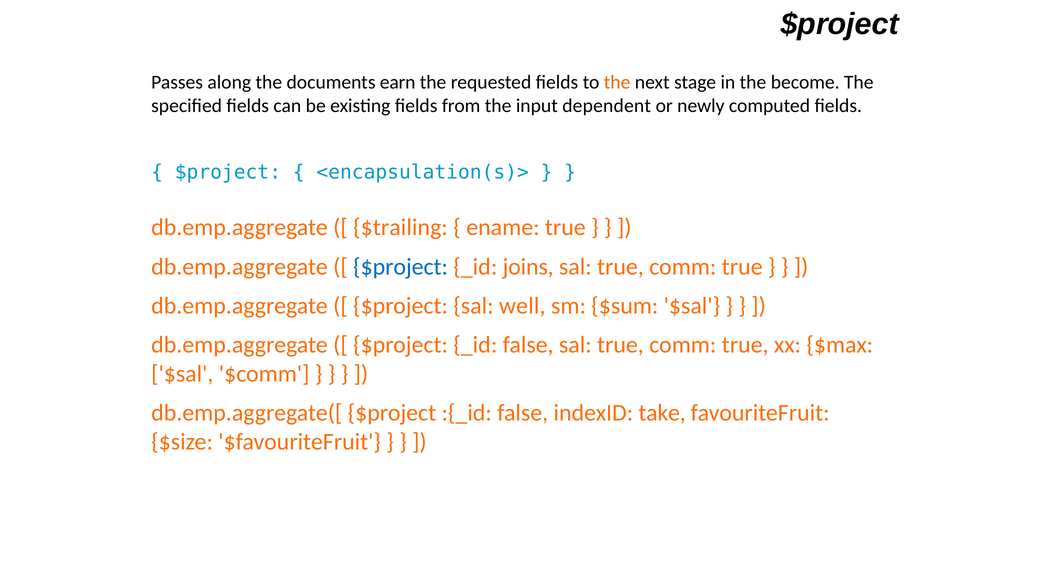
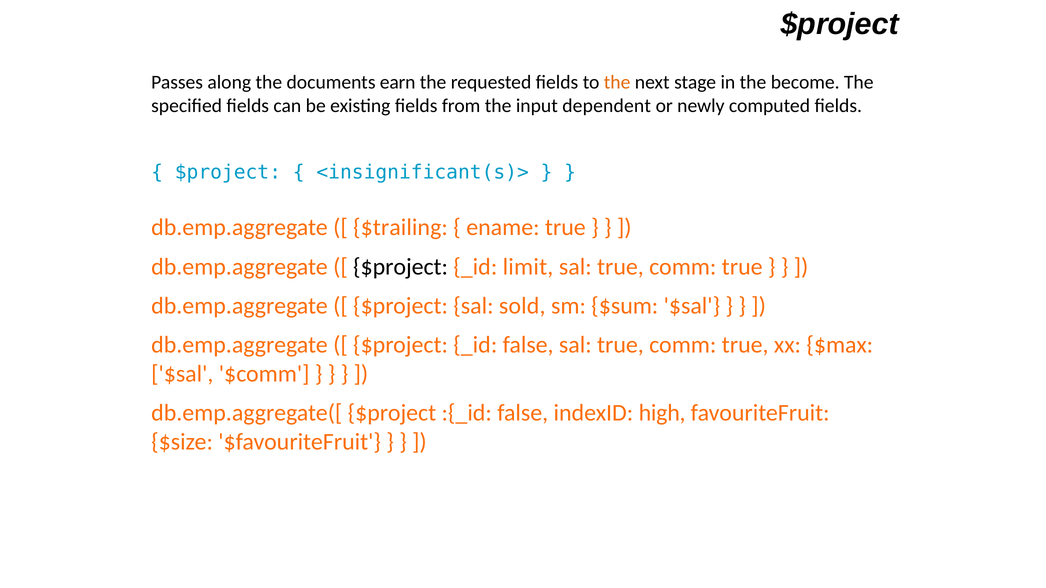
<encapsulation(s)>: <encapsulation(s)> -> <insignificant(s)>
$project at (401, 267) colour: blue -> black
joins: joins -> limit
well: well -> sold
take: take -> high
